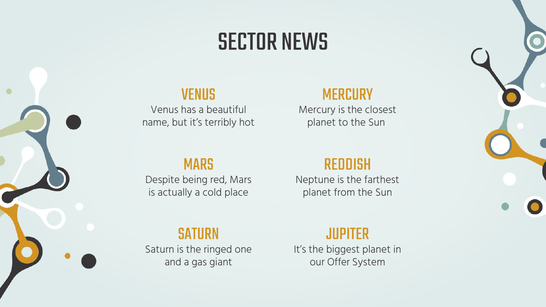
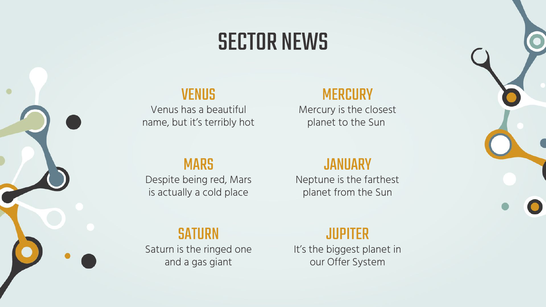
REDDISH: REDDISH -> JANUARY
